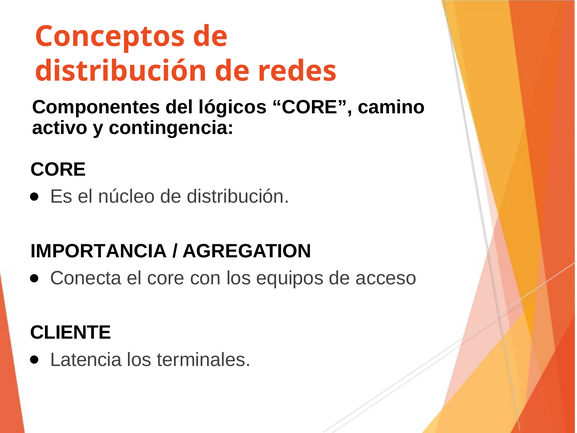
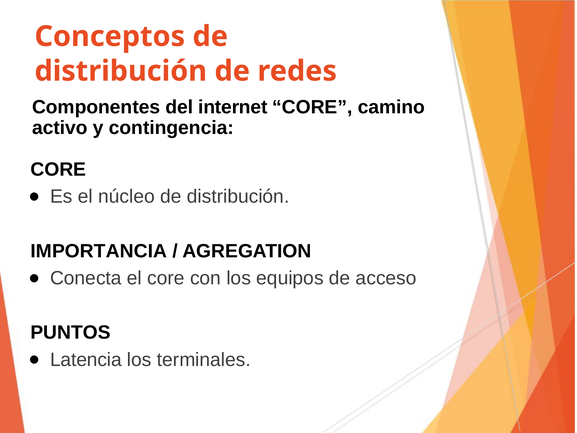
lógicos: lógicos -> internet
CLIENTE: CLIENTE -> PUNTOS
